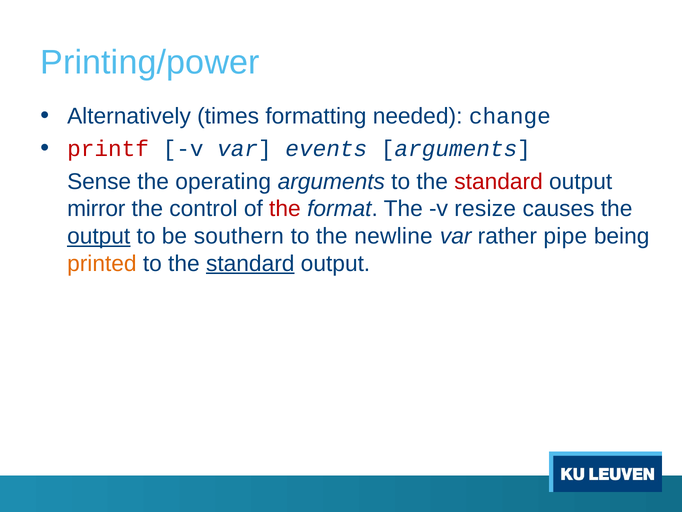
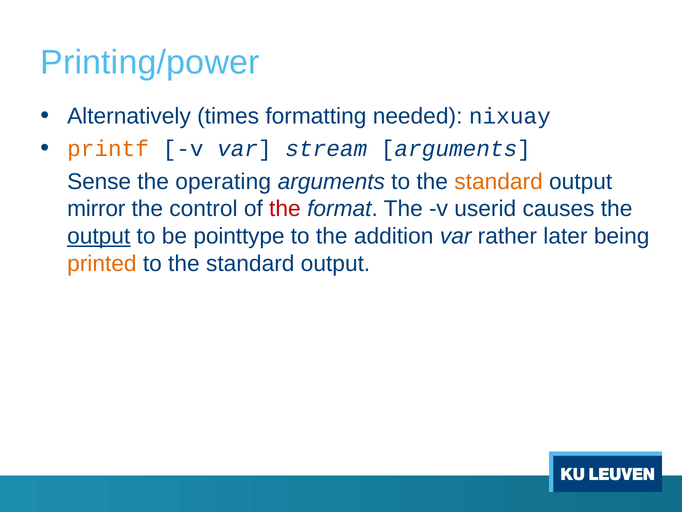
change: change -> nixuay
printf colour: red -> orange
events: events -> stream
standard at (499, 181) colour: red -> orange
resize: resize -> userid
southern: southern -> pointtype
newline: newline -> addition
pipe: pipe -> later
standard at (250, 263) underline: present -> none
